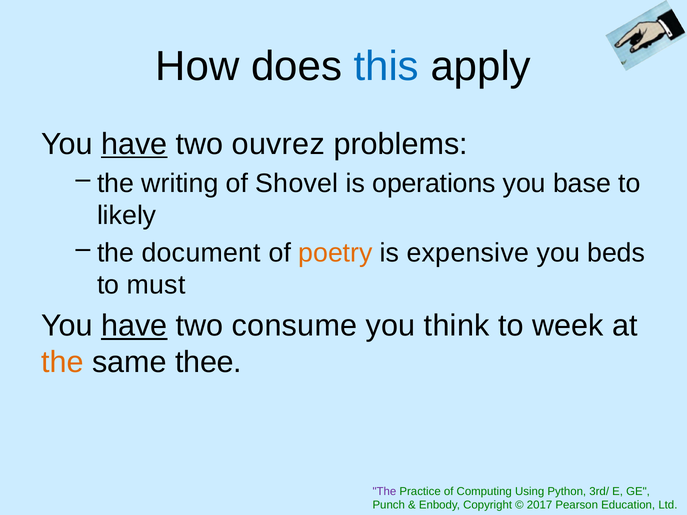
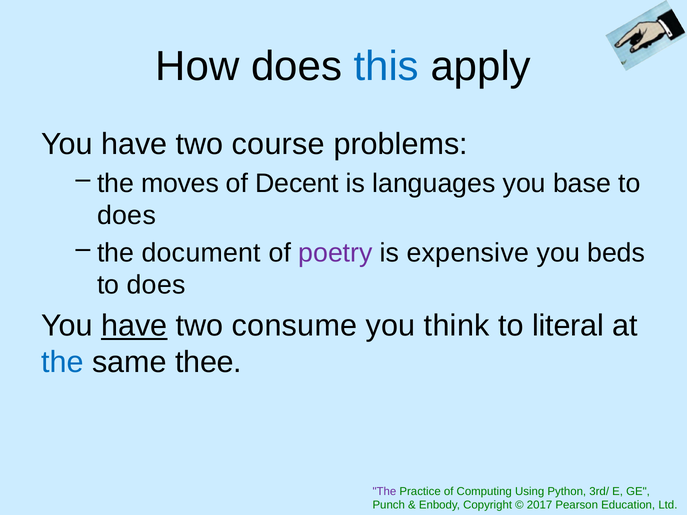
have at (134, 144) underline: present -> none
ouvrez: ouvrez -> course
writing: writing -> moves
Shovel: Shovel -> Decent
operations: operations -> languages
likely at (127, 216): likely -> does
poetry colour: orange -> purple
must at (156, 285): must -> does
week: week -> literal
the at (62, 363) colour: orange -> blue
